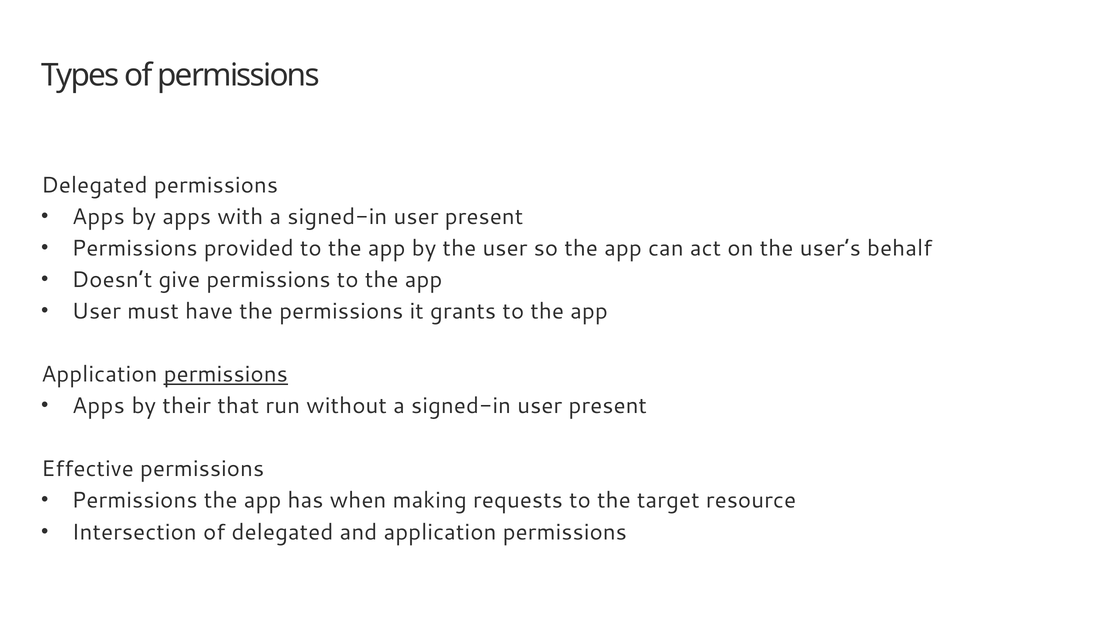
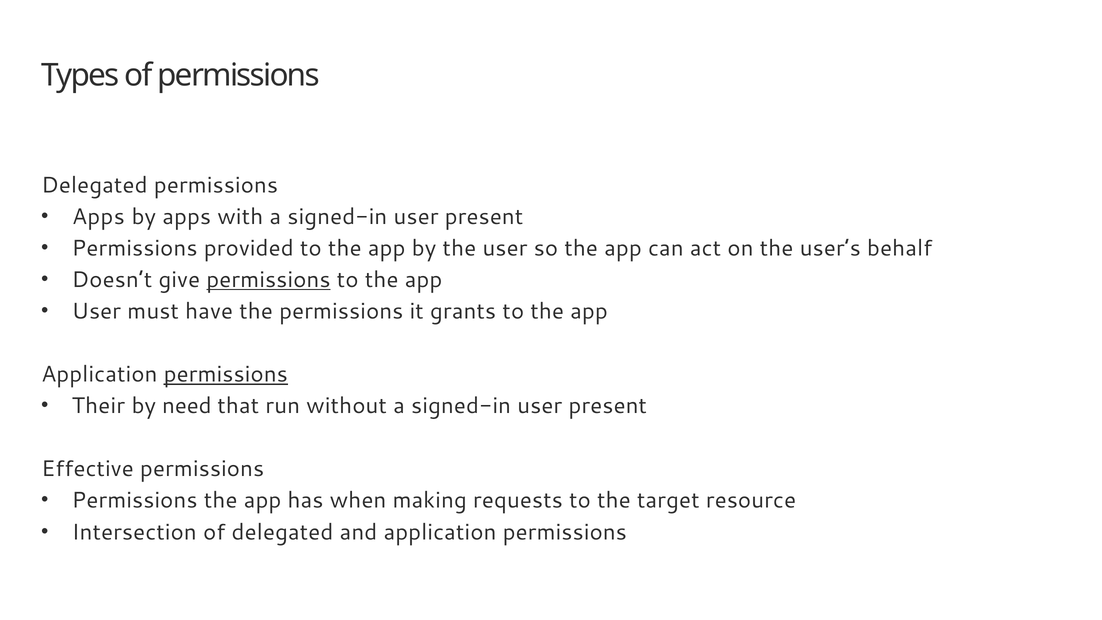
permissions at (268, 280) underline: none -> present
Apps at (98, 406): Apps -> Their
their: their -> need
